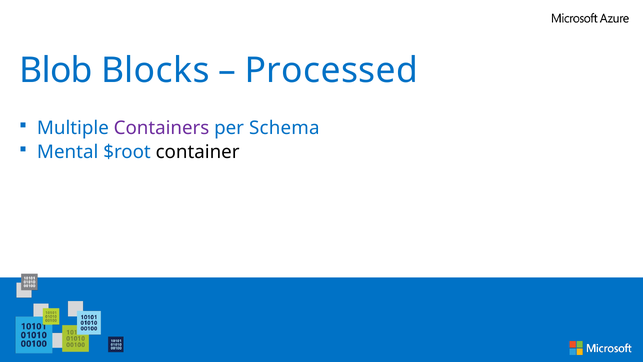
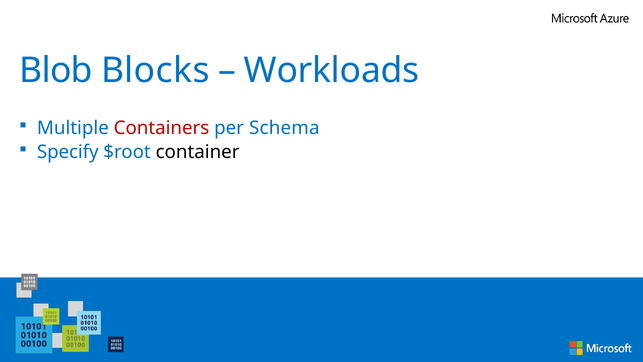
Processed: Processed -> Workloads
Containers colour: purple -> red
Mental: Mental -> Specify
